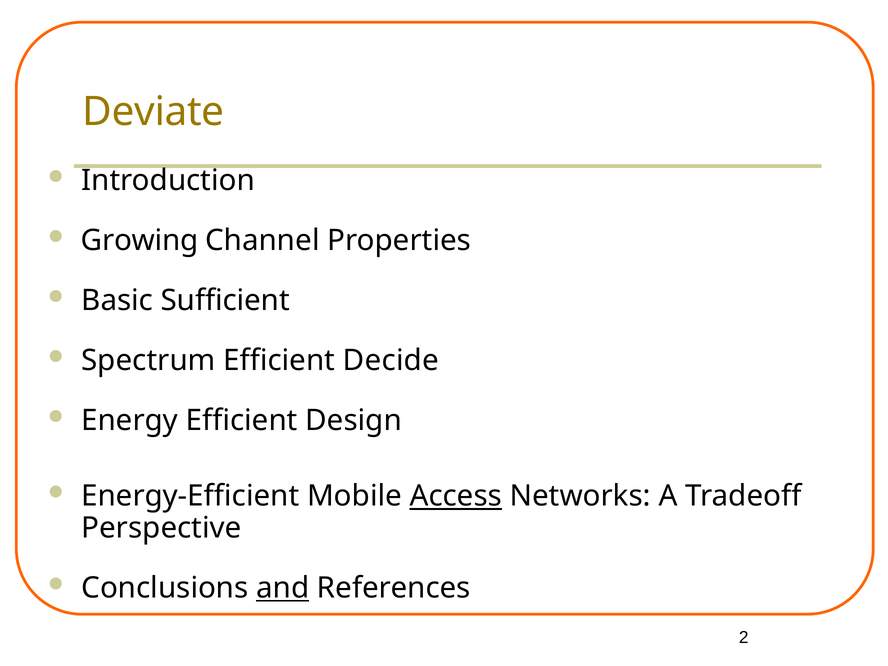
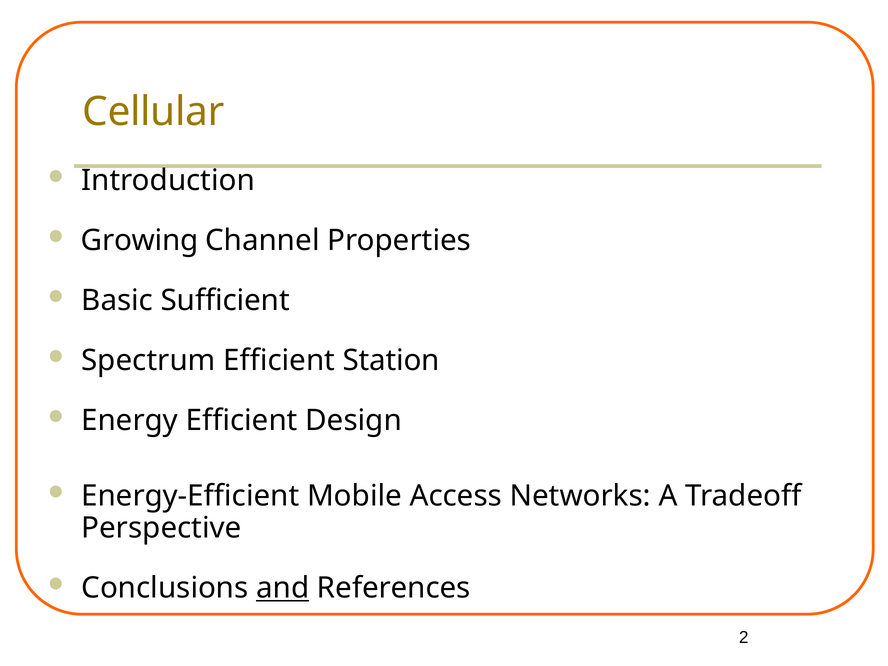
Deviate: Deviate -> Cellular
Decide: Decide -> Station
Access underline: present -> none
